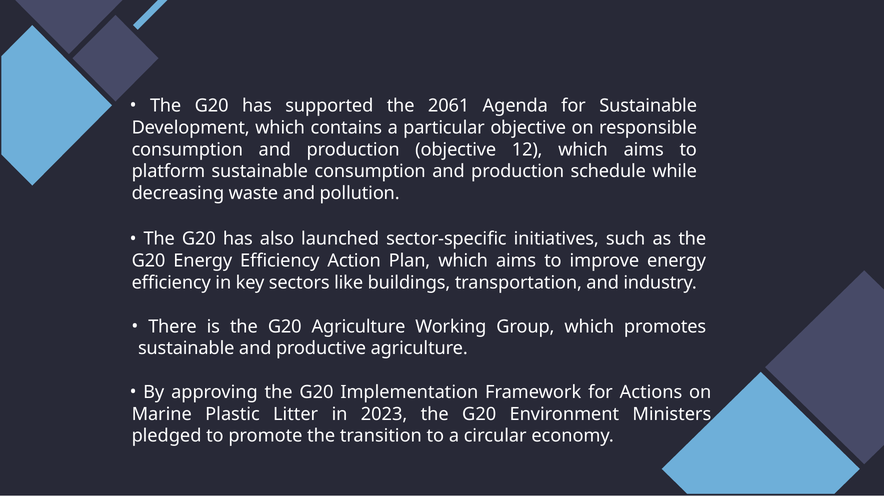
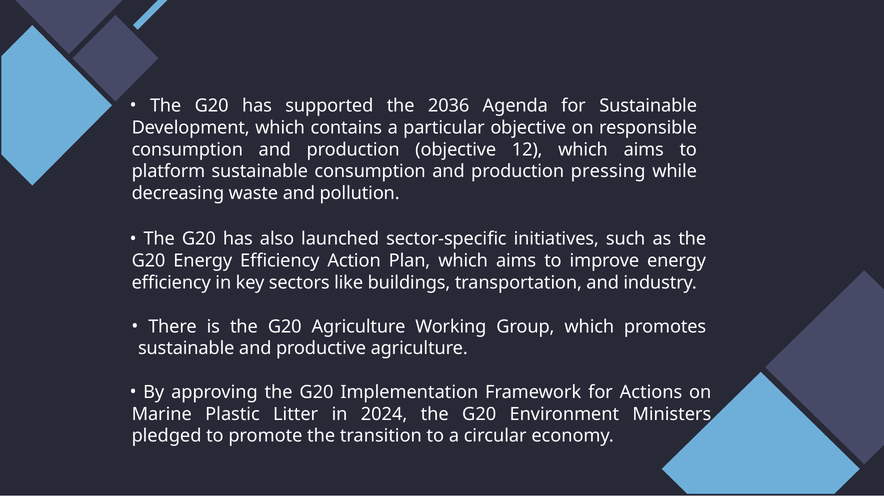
2061: 2061 -> 2036
schedule: schedule -> pressing
2023: 2023 -> 2024
